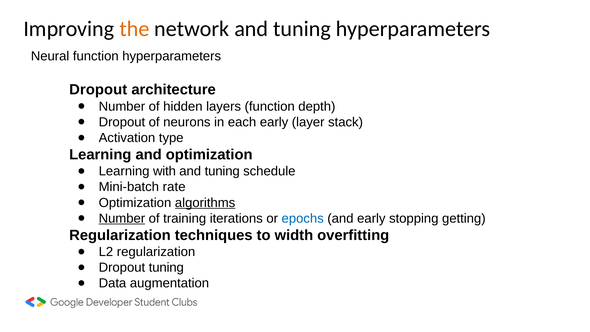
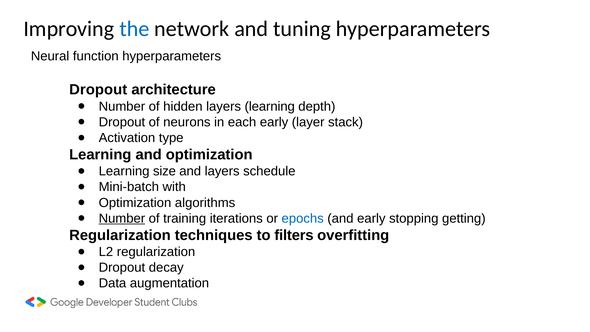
the colour: orange -> blue
layers function: function -> learning
with: with -> size
tuning at (222, 171): tuning -> layers
rate: rate -> with
algorithms underline: present -> none
width: width -> filters
Dropout tuning: tuning -> decay
